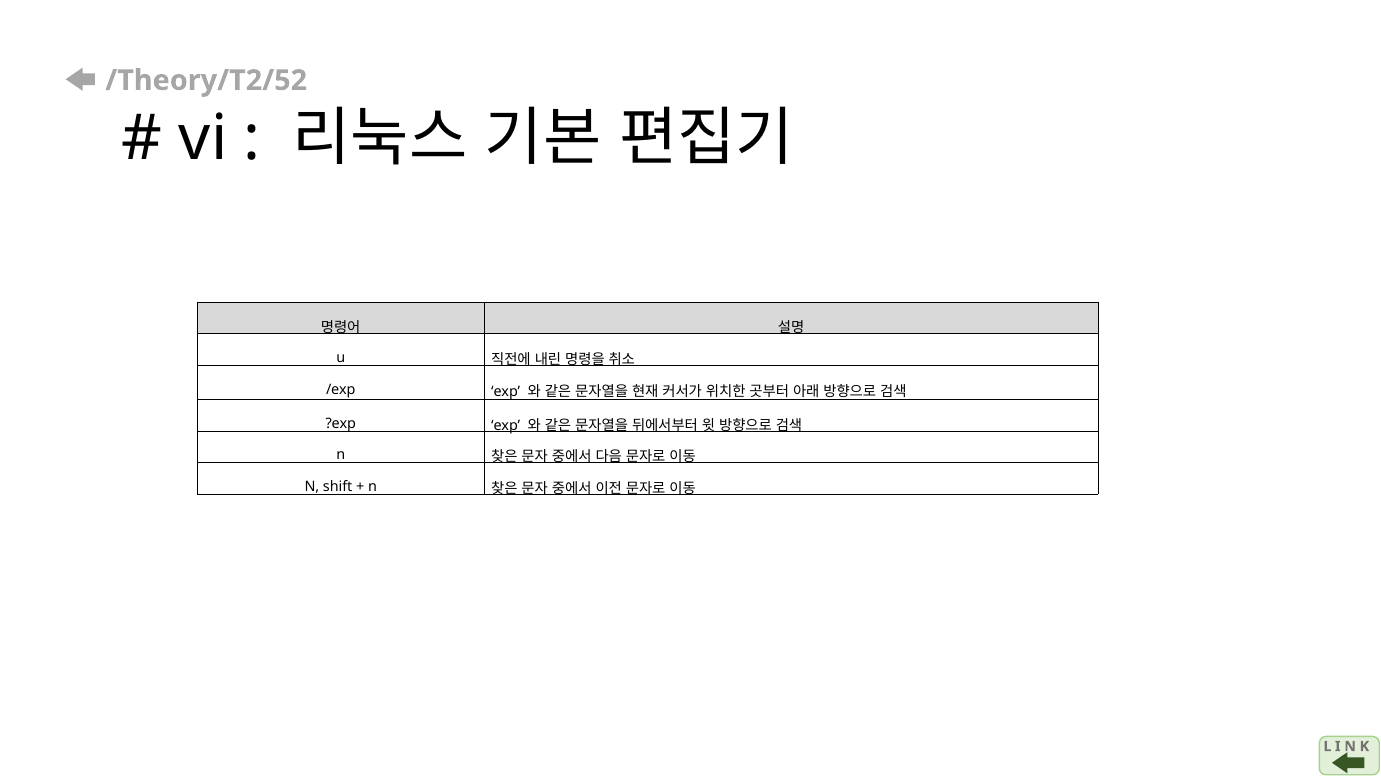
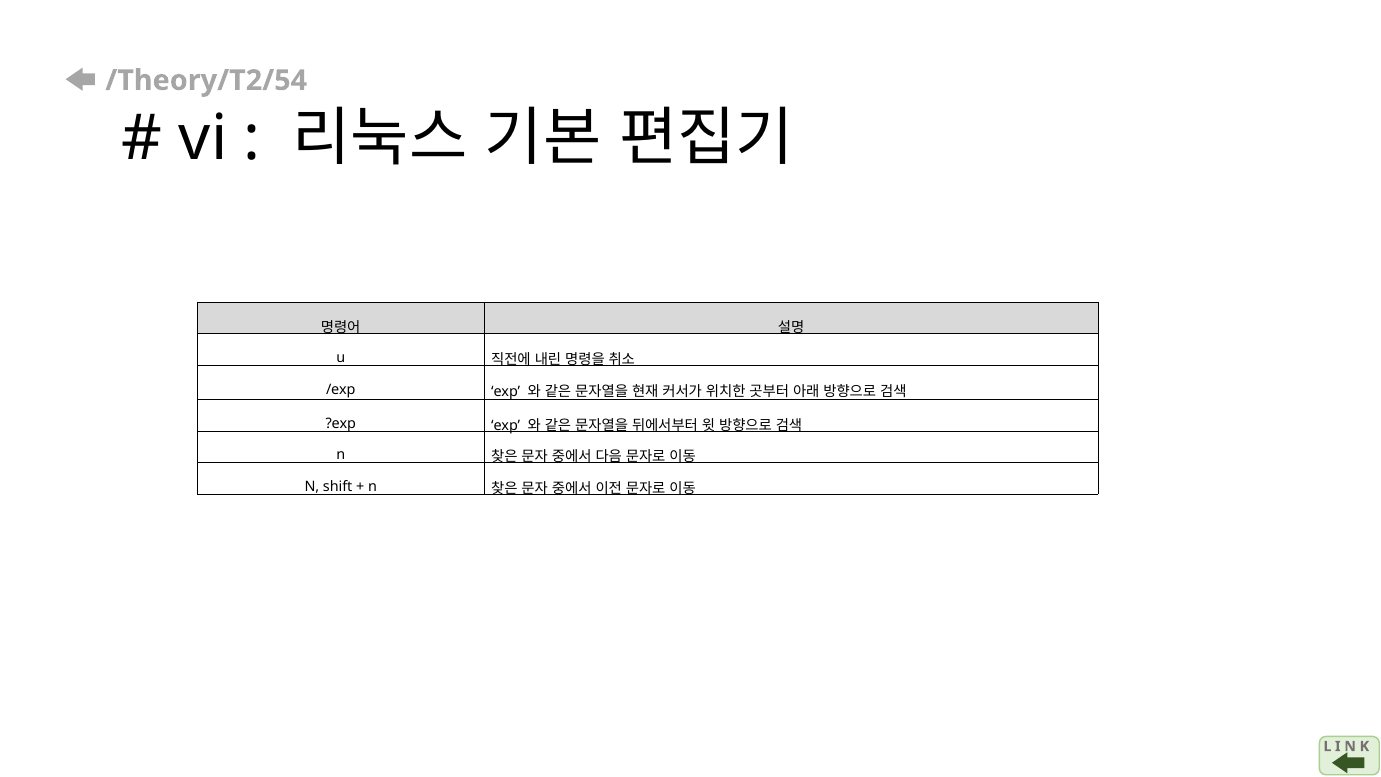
/Theory/T2/52: /Theory/T2/52 -> /Theory/T2/54
